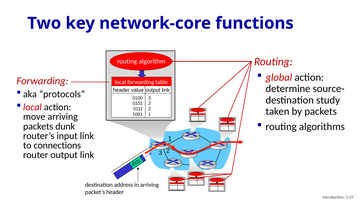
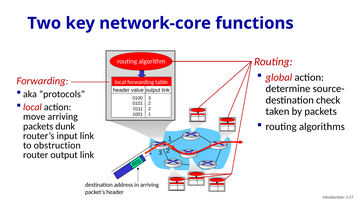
study: study -> check
connections: connections -> obstruction
